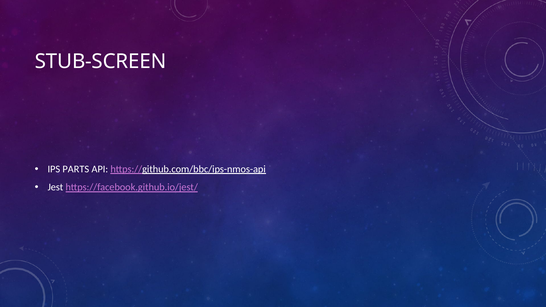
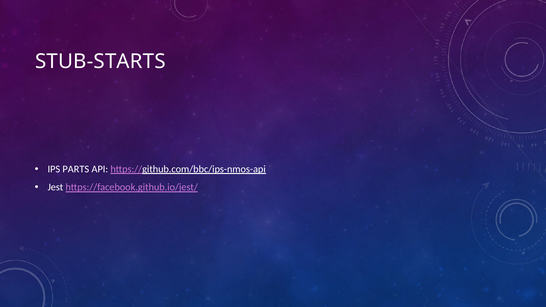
STUB-SCREEN: STUB-SCREEN -> STUB-STARTS
